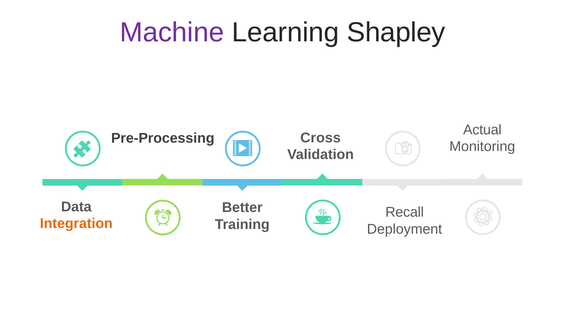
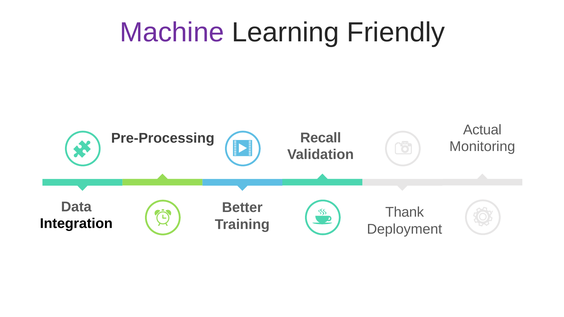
Shapley: Shapley -> Friendly
Cross: Cross -> Recall
Recall: Recall -> Thank
Integration colour: orange -> black
